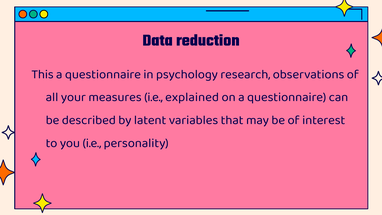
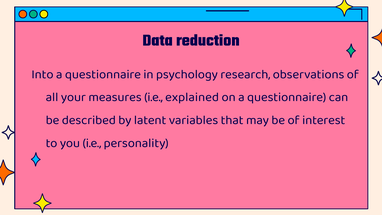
This: This -> Into
